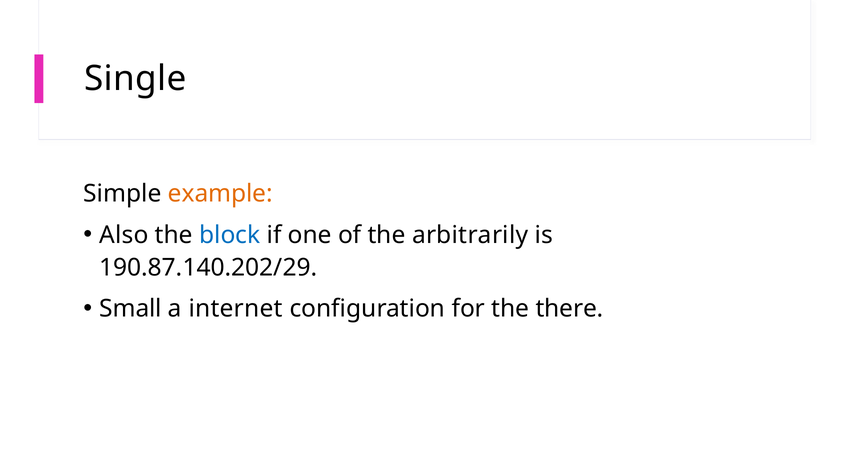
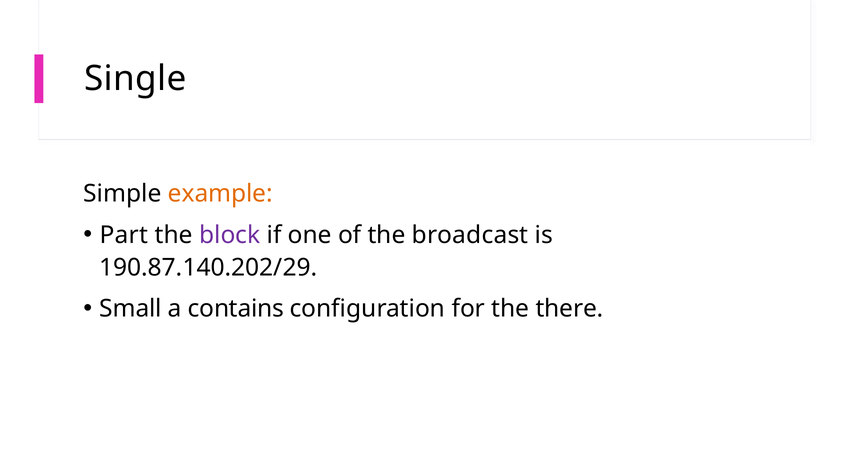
Also: Also -> Part
block colour: blue -> purple
arbitrarily: arbitrarily -> broadcast
internet: internet -> contains
